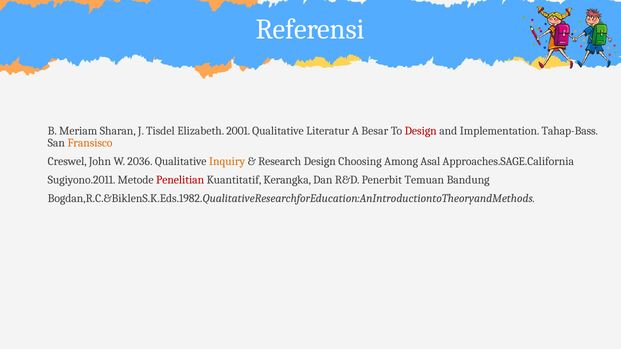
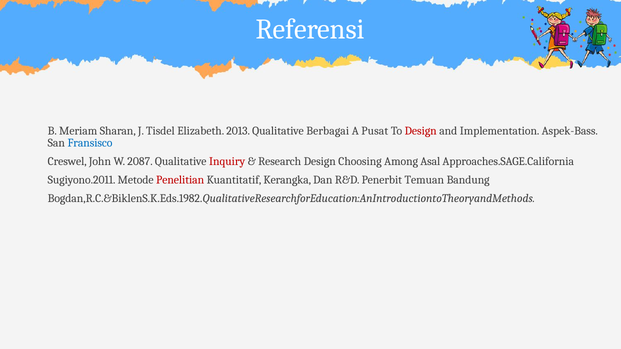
2001: 2001 -> 2013
Literatur: Literatur -> Berbagai
Besar: Besar -> Pusat
Tahap-Bass: Tahap-Bass -> Aspek-Bass
Fransisco colour: orange -> blue
2036: 2036 -> 2087
Inquiry colour: orange -> red
